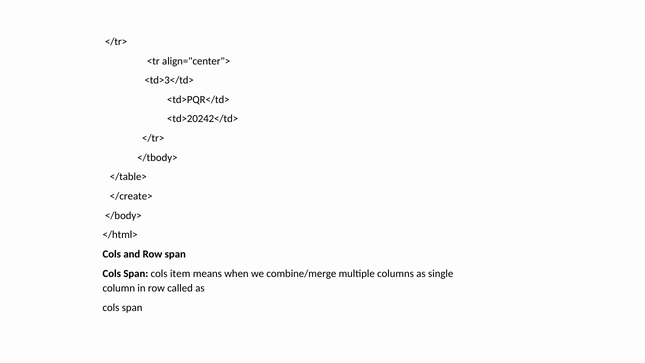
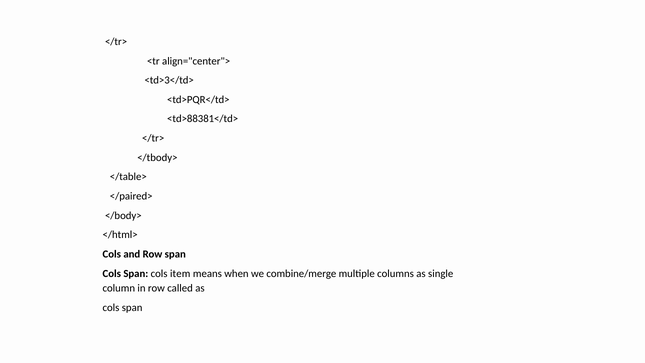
<td>20242</td>: <td>20242</td> -> <td>88381</td>
</create>: </create> -> </paired>
